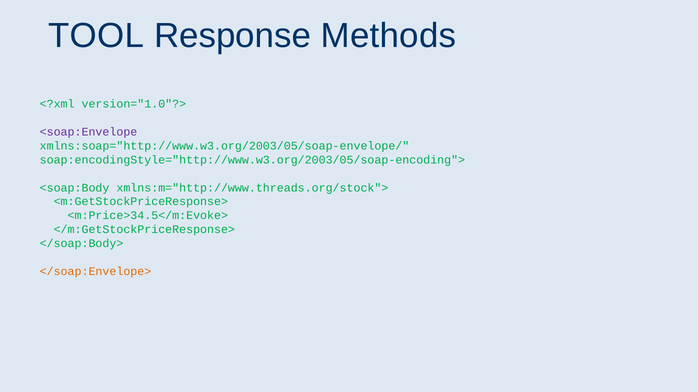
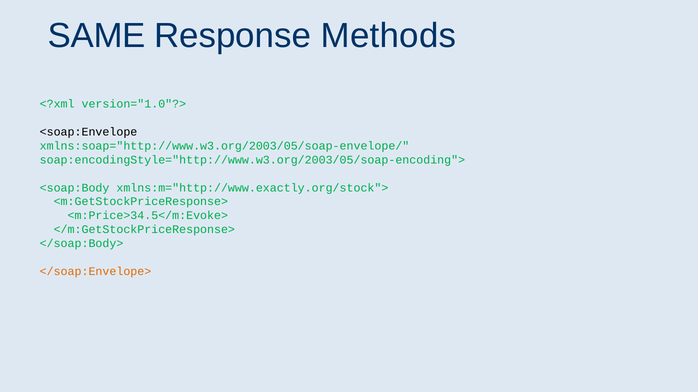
TOOL: TOOL -> SAME
<soap:Envelope colour: purple -> black
xmlns:m="http://www.threads.org/stock">: xmlns:m="http://www.threads.org/stock"> -> xmlns:m="http://www.exactly.org/stock">
